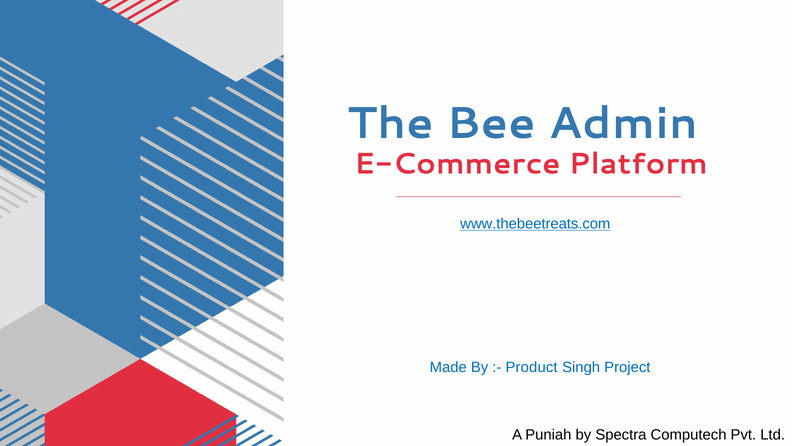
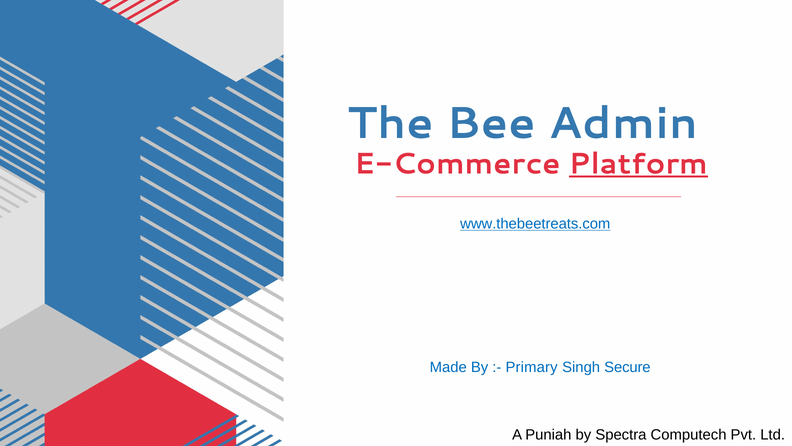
Platform underline: none -> present
Product: Product -> Primary
Project: Project -> Secure
